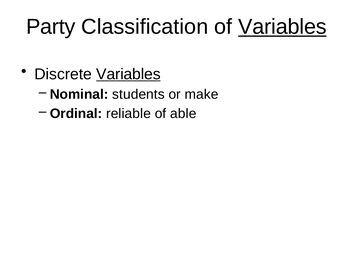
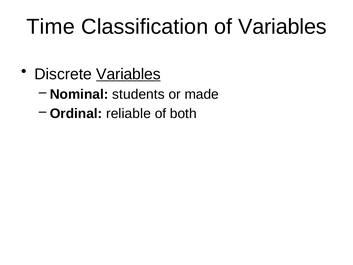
Party: Party -> Time
Variables at (282, 27) underline: present -> none
make: make -> made
able: able -> both
